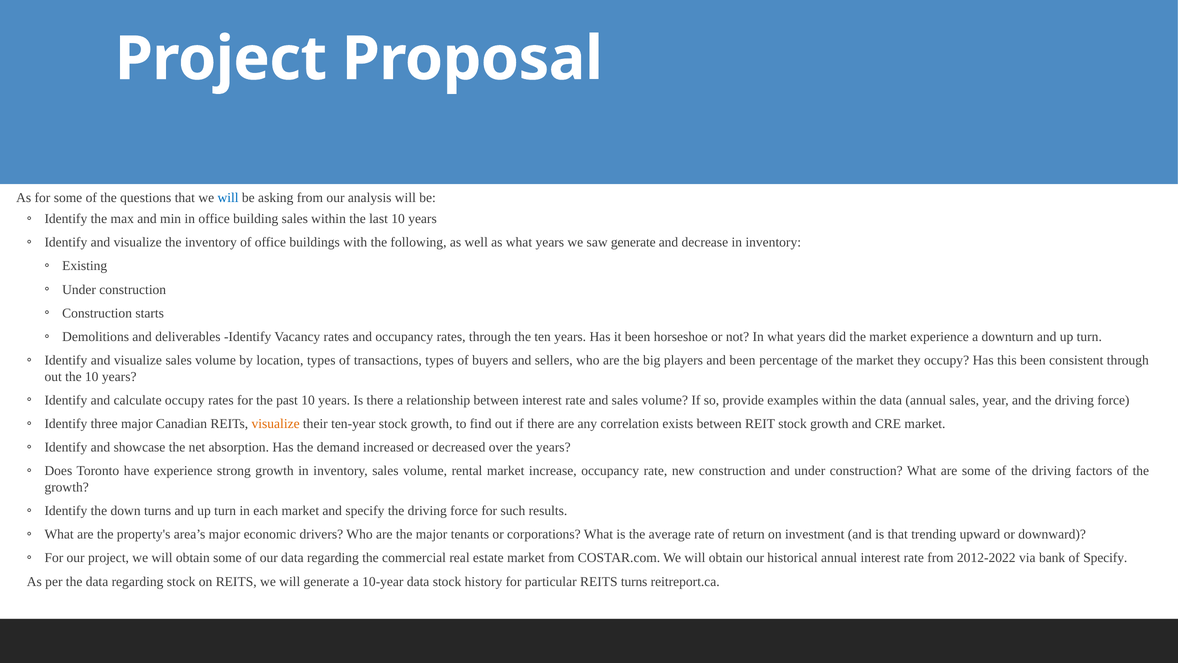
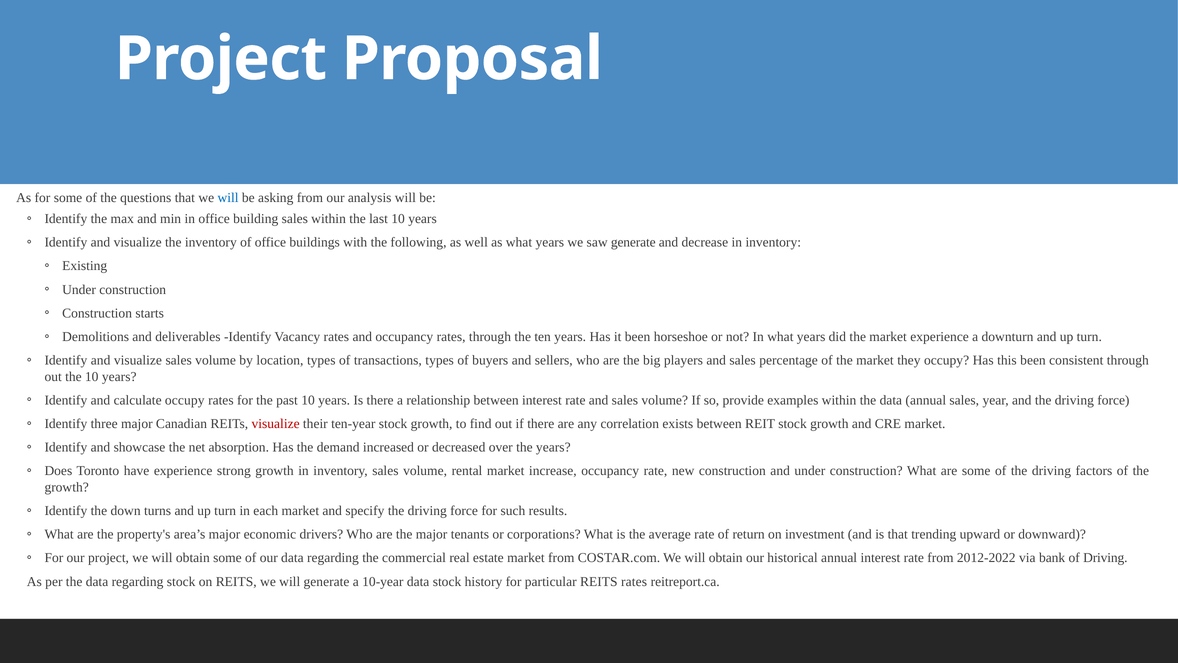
players and been: been -> sales
visualize at (276, 424) colour: orange -> red
of Specify: Specify -> Driving
REITS turns: turns -> rates
